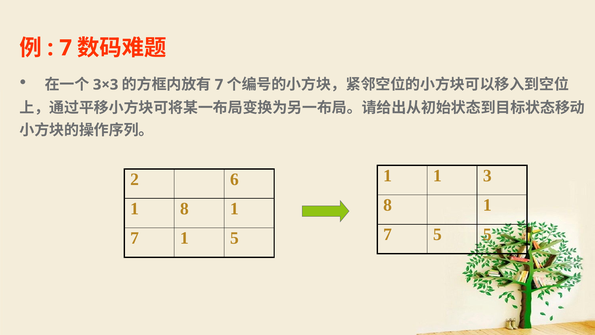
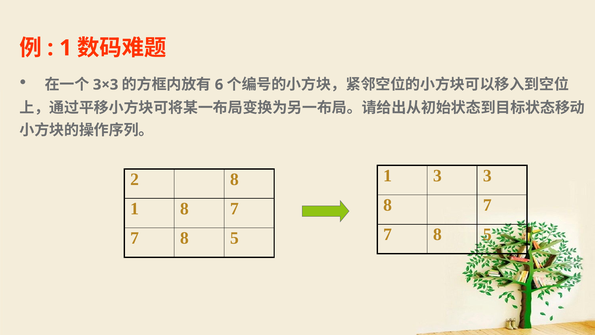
7 at (66, 48): 7 -> 1
7 at (219, 85): 7 -> 6
1 1: 1 -> 3
2 6: 6 -> 8
1 at (487, 205): 1 -> 7
1 8 1: 1 -> 7
5 at (437, 234): 5 -> 8
1 at (184, 238): 1 -> 8
